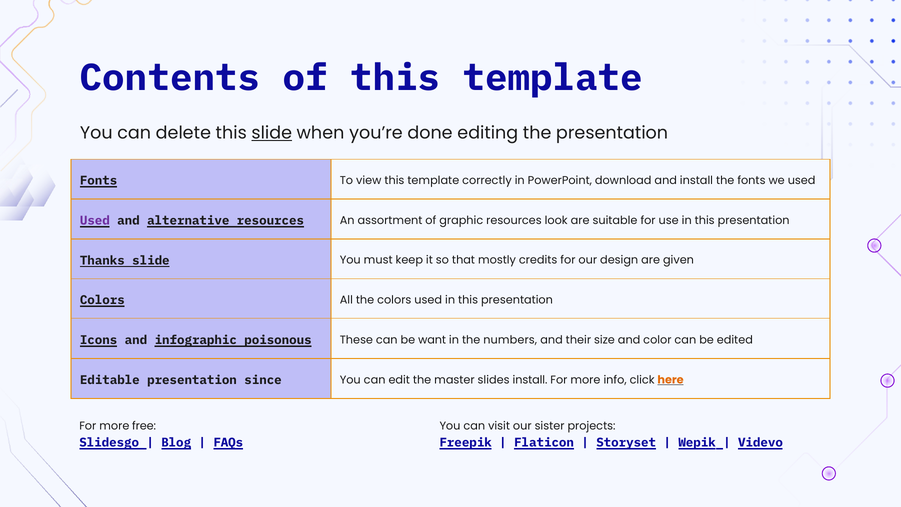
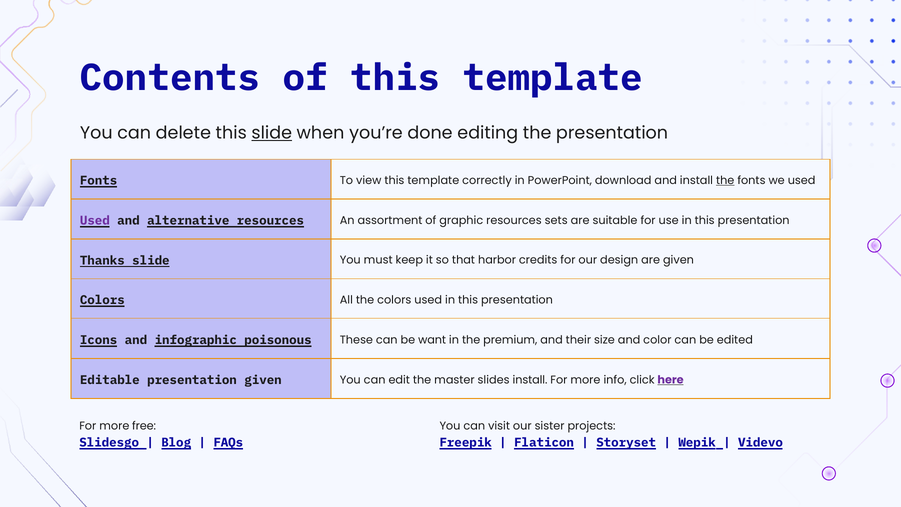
the at (725, 180) underline: none -> present
look: look -> sets
mostly: mostly -> harbor
numbers: numbers -> premium
presentation since: since -> given
here colour: orange -> purple
